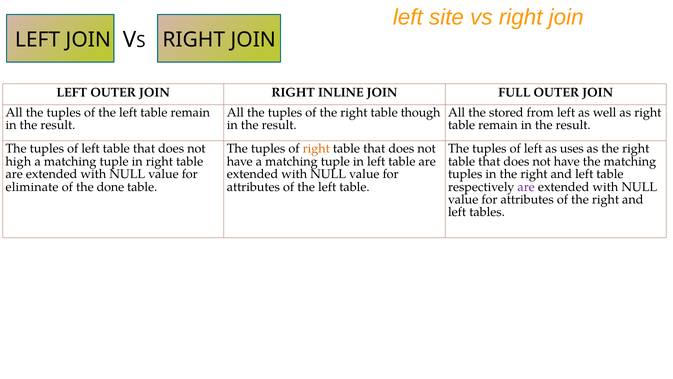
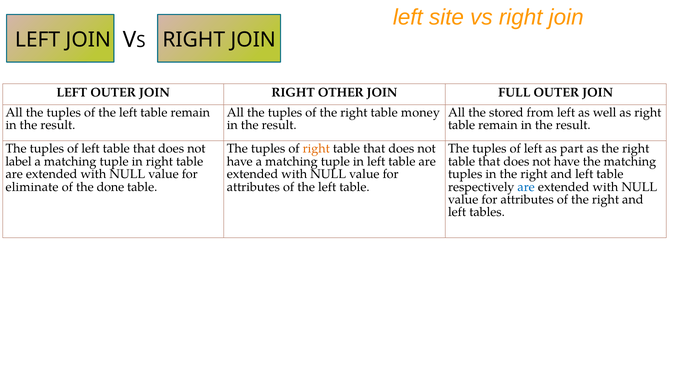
INLINE: INLINE -> OTHER
though: though -> money
uses: uses -> part
high: high -> label
are at (526, 187) colour: purple -> blue
